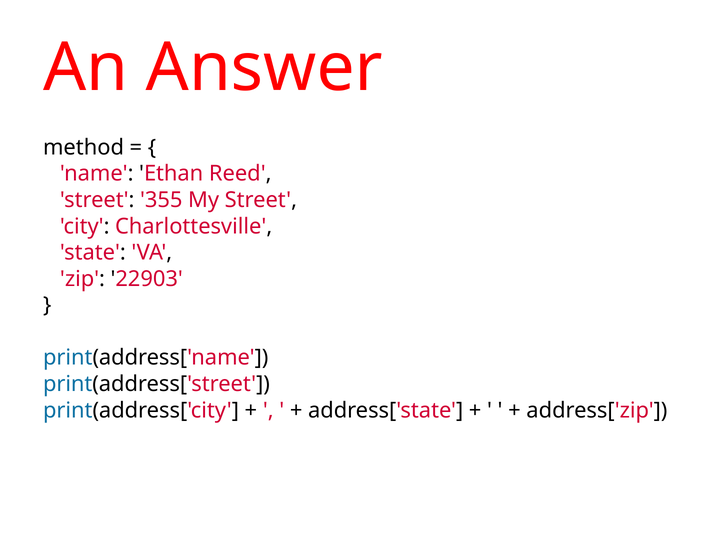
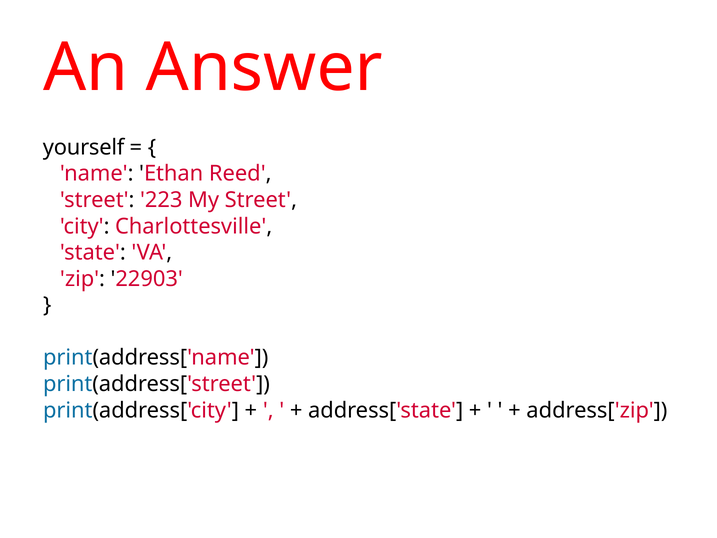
method: method -> yourself
355: 355 -> 223
